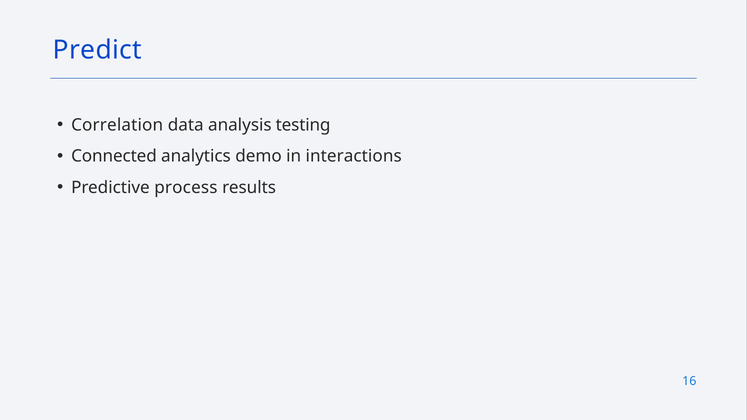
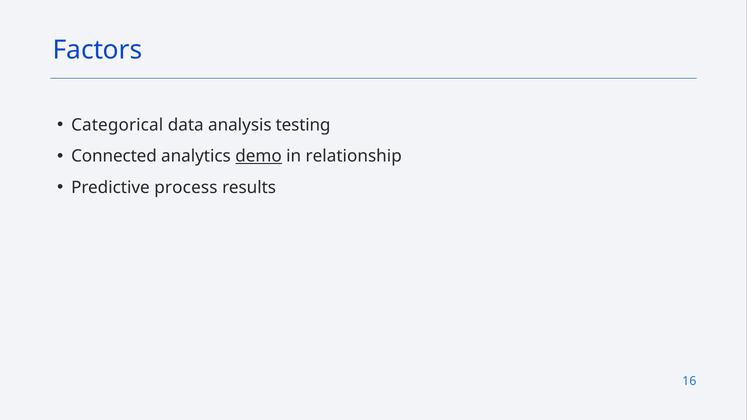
Predict: Predict -> Factors
Correlation: Correlation -> Categorical
demo underline: none -> present
interactions: interactions -> relationship
